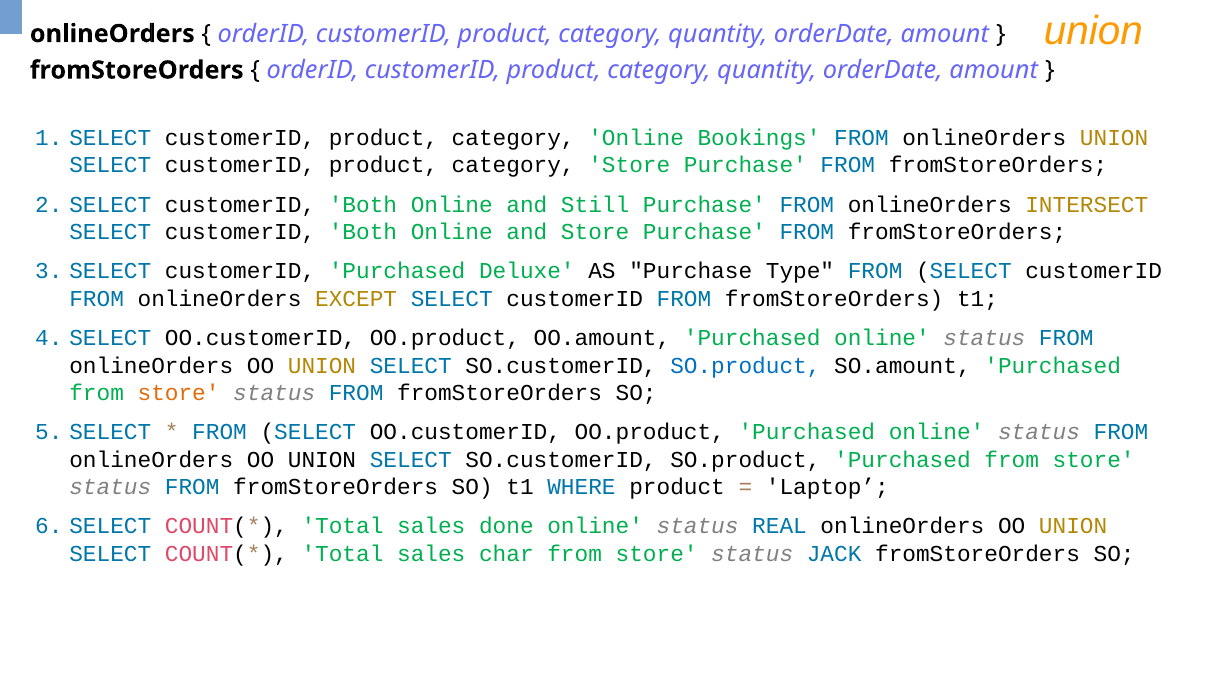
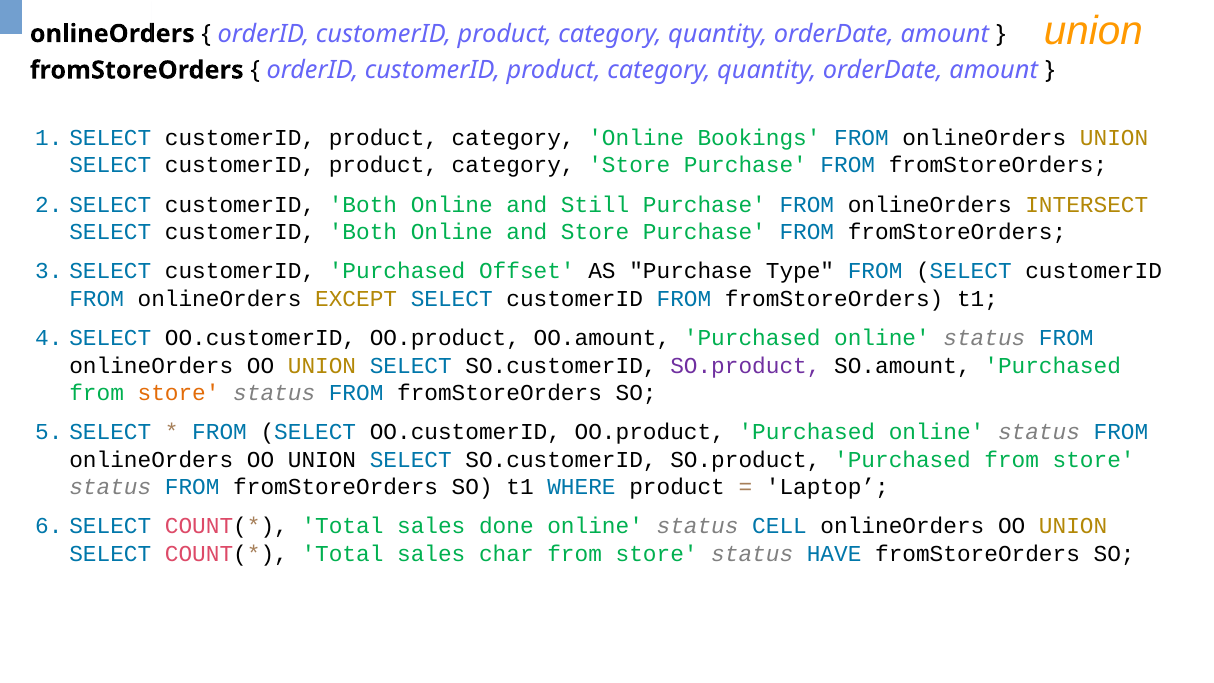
Deluxe: Deluxe -> Offset
SO.product at (745, 365) colour: blue -> purple
REAL: REAL -> CELL
JACK: JACK -> HAVE
